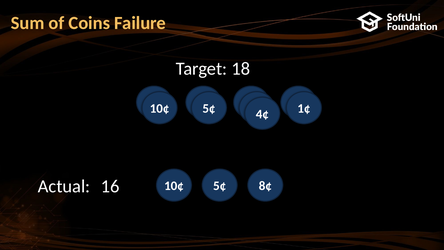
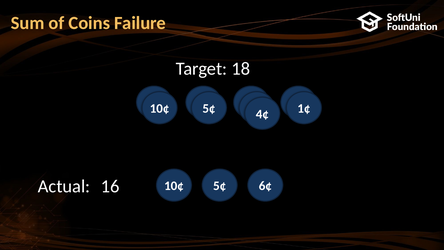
8¢: 8¢ -> 6¢
